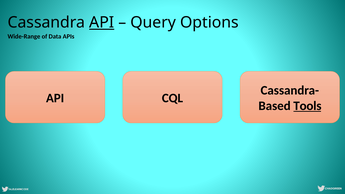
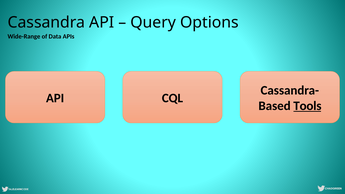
API at (102, 23) underline: present -> none
